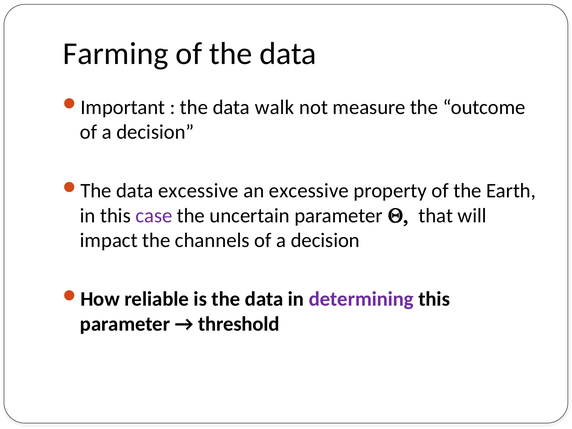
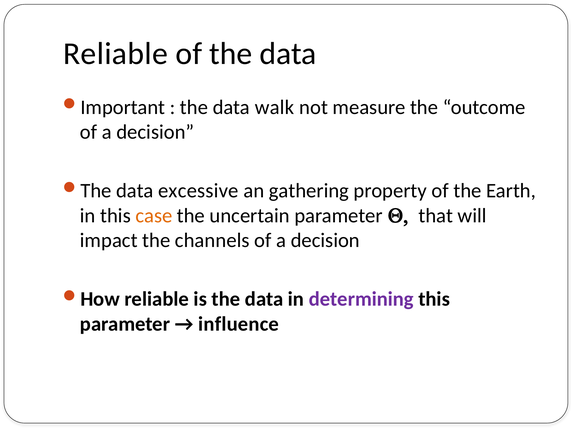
Farming at (116, 54): Farming -> Reliable
an excessive: excessive -> gathering
case colour: purple -> orange
threshold: threshold -> influence
